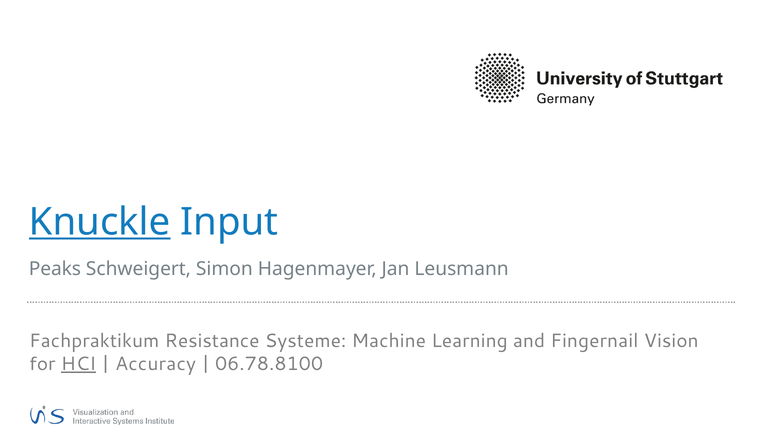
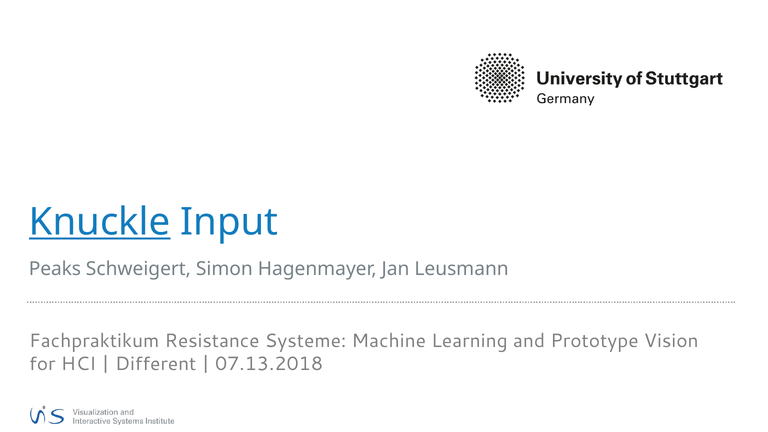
Fingernail: Fingernail -> Prototype
HCI underline: present -> none
Accuracy: Accuracy -> Different
06.78.8100: 06.78.8100 -> 07.13.2018
